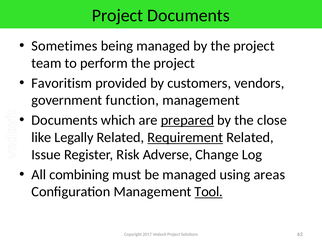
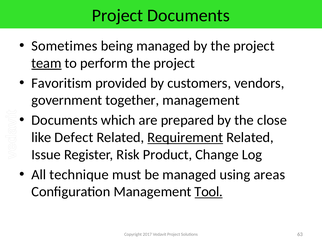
team underline: none -> present
function: function -> together
prepared underline: present -> none
Legally: Legally -> Defect
Adverse: Adverse -> Product
combining: combining -> technique
